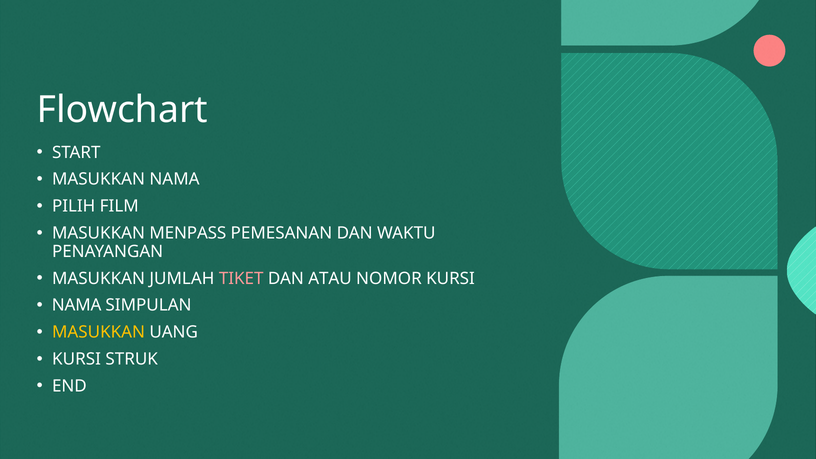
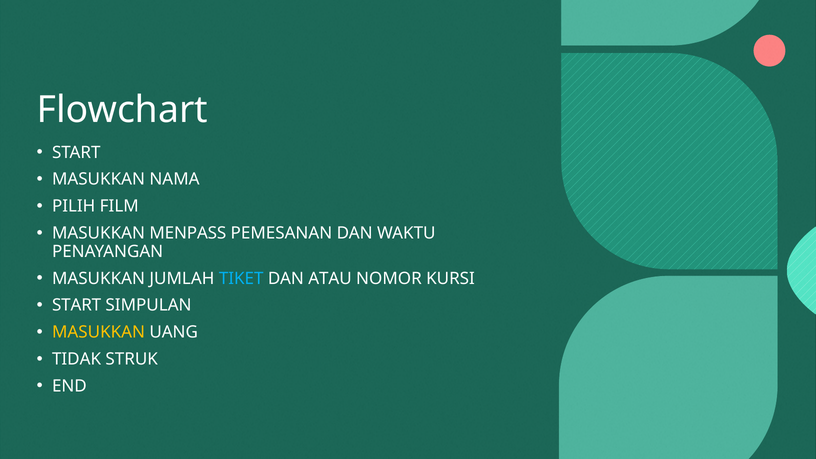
TIKET colour: pink -> light blue
NAMA at (77, 305): NAMA -> START
KURSI at (77, 359): KURSI -> TIDAK
